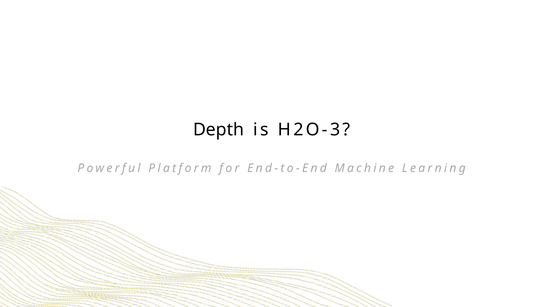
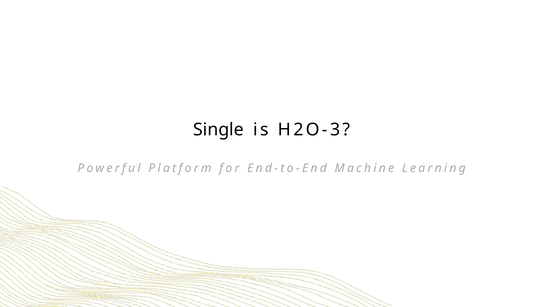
Depth: Depth -> Single
